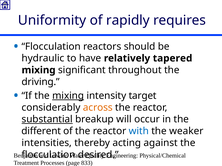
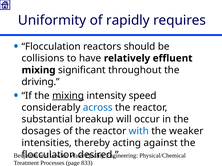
hydraulic: hydraulic -> collisions
tapered: tapered -> effluent
target: target -> speed
across colour: orange -> blue
substantial underline: present -> none
different: different -> dosages
